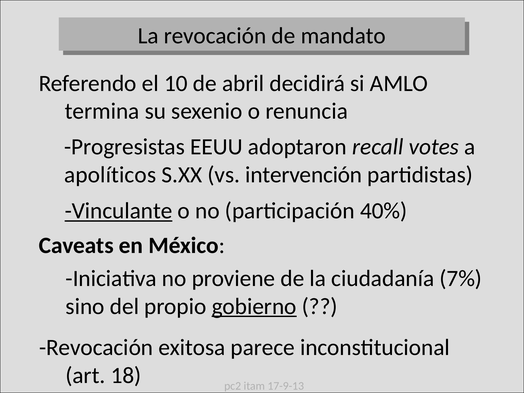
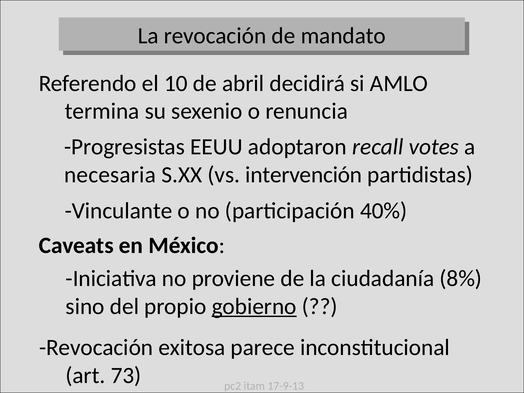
apolíticos: apolíticos -> necesaria
Vinculante underline: present -> none
7%: 7% -> 8%
18: 18 -> 73
